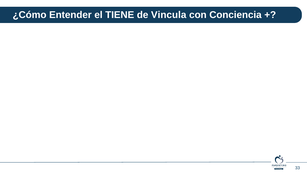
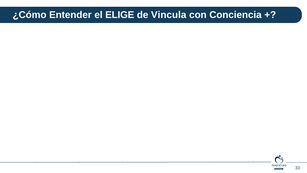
TIENE: TIENE -> ELIGE
